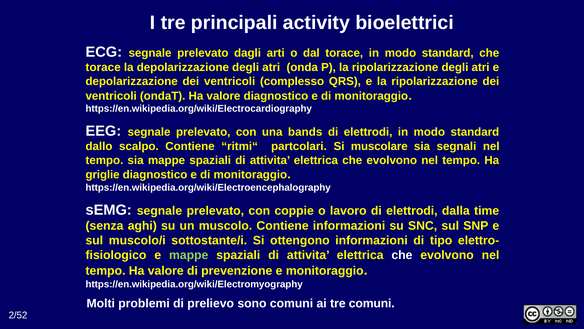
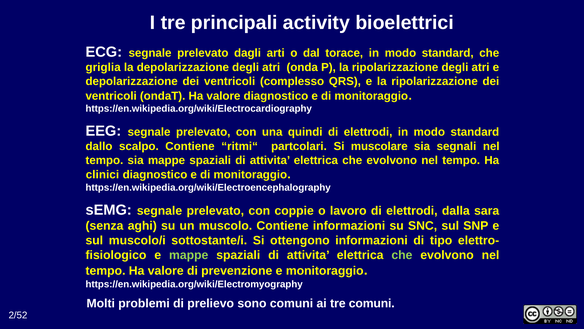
torace at (103, 67): torace -> griglia
bands: bands -> quindi
griglie: griglie -> clinici
time: time -> sara
che at (402, 255) colour: white -> light green
